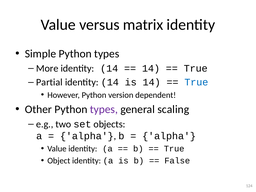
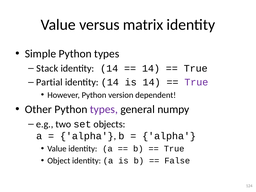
More: More -> Stack
True at (196, 82) colour: blue -> purple
scaling: scaling -> numpy
